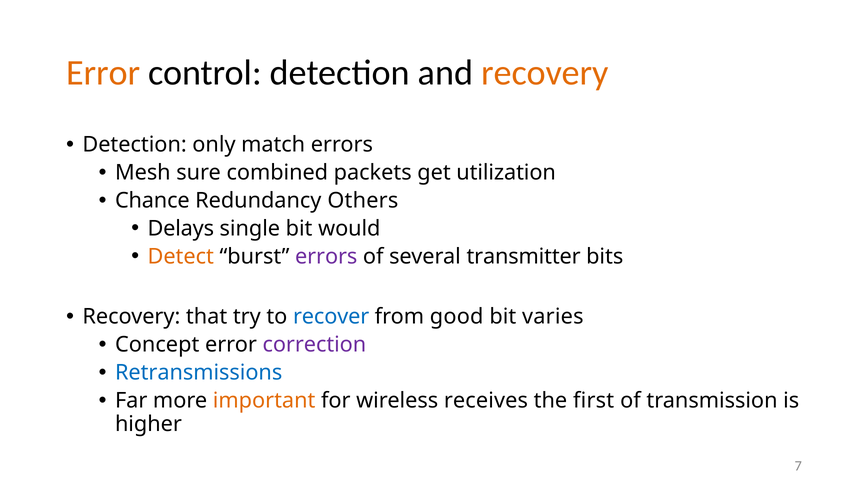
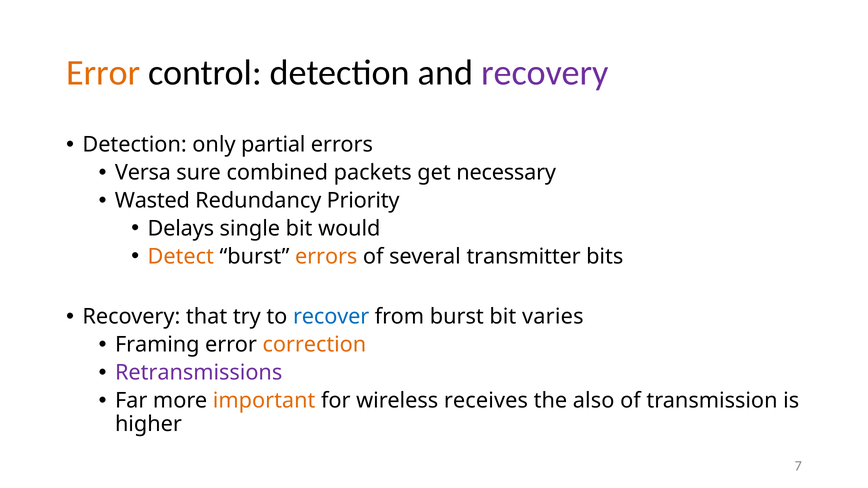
recovery at (545, 73) colour: orange -> purple
match: match -> partial
Mesh: Mesh -> Versa
utilization: utilization -> necessary
Chance: Chance -> Wasted
Others: Others -> Priority
errors at (326, 257) colour: purple -> orange
from good: good -> burst
Concept: Concept -> Framing
correction colour: purple -> orange
Retransmissions colour: blue -> purple
first: first -> also
